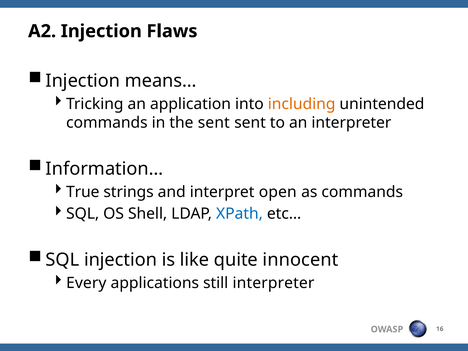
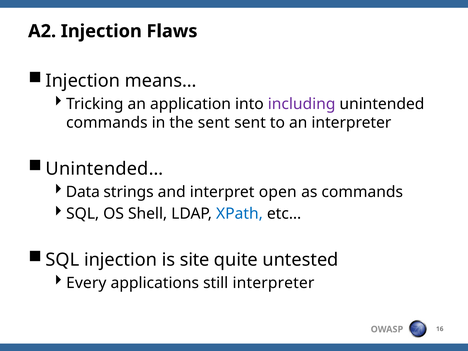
including colour: orange -> purple
Information…: Information… -> Unintended…
True: True -> Data
like: like -> site
innocent: innocent -> untested
